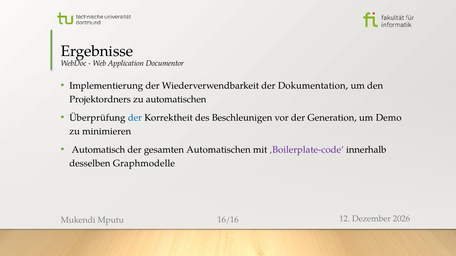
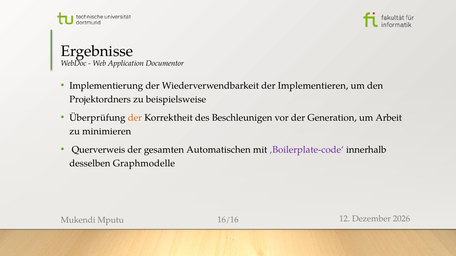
Dokumentation: Dokumentation -> Implementieren
zu automatischen: automatischen -> beispielsweise
der at (135, 118) colour: blue -> orange
Demo: Demo -> Arbeit
Automatisch: Automatisch -> Querverweis
